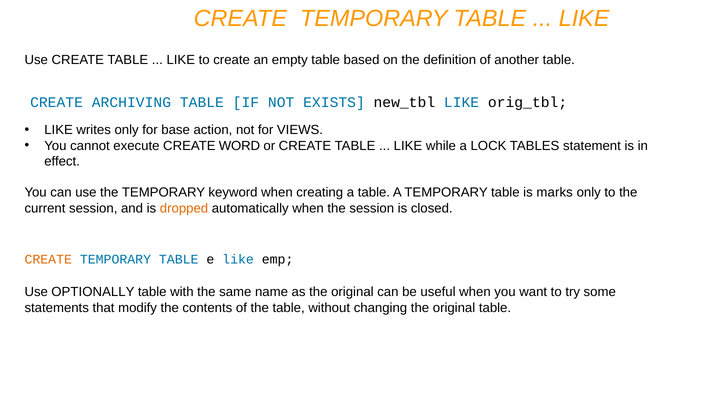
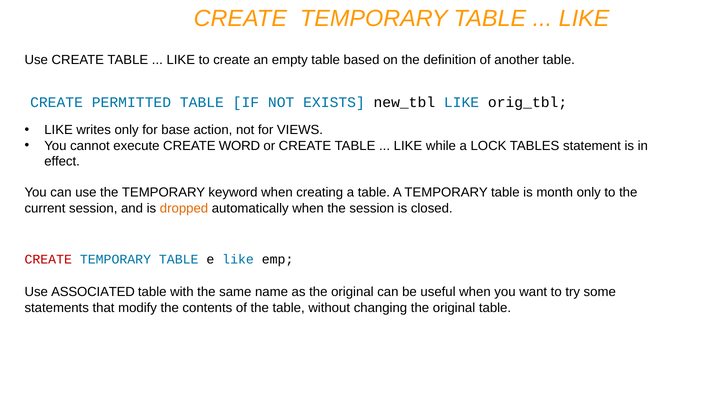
ARCHIVING: ARCHIVING -> PERMITTED
marks: marks -> month
CREATE at (48, 260) colour: orange -> red
OPTIONALLY: OPTIONALLY -> ASSOCIATED
